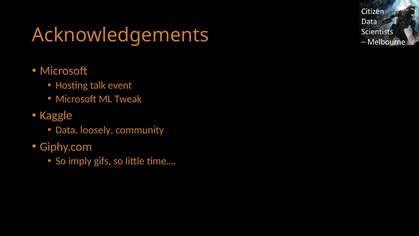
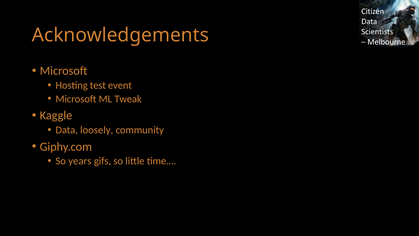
talk: talk -> test
imply: imply -> years
